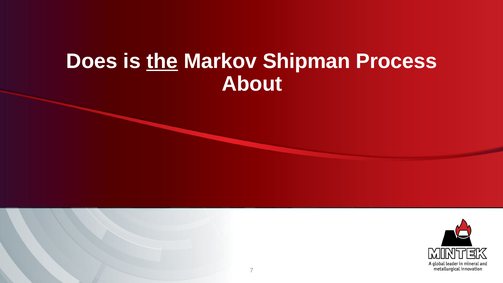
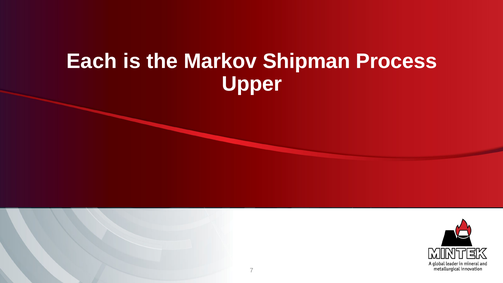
Does: Does -> Each
the underline: present -> none
About: About -> Upper
